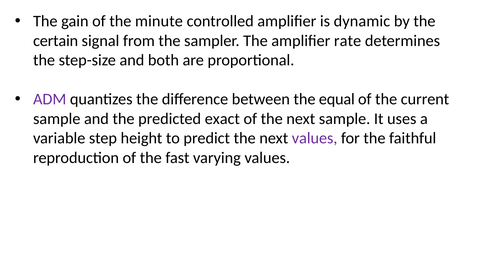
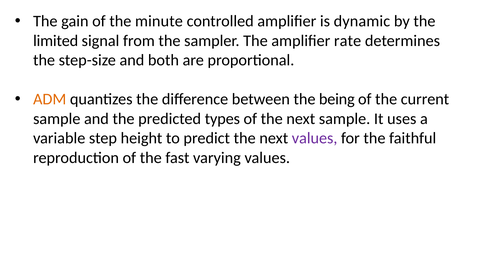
certain: certain -> limited
ADM colour: purple -> orange
equal: equal -> being
exact: exact -> types
